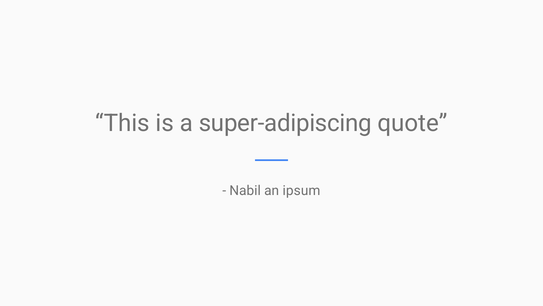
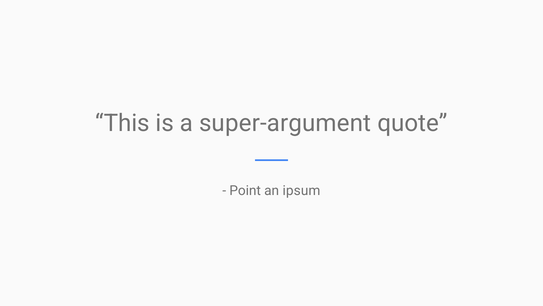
super-adipiscing: super-adipiscing -> super-argument
Nabil: Nabil -> Point
